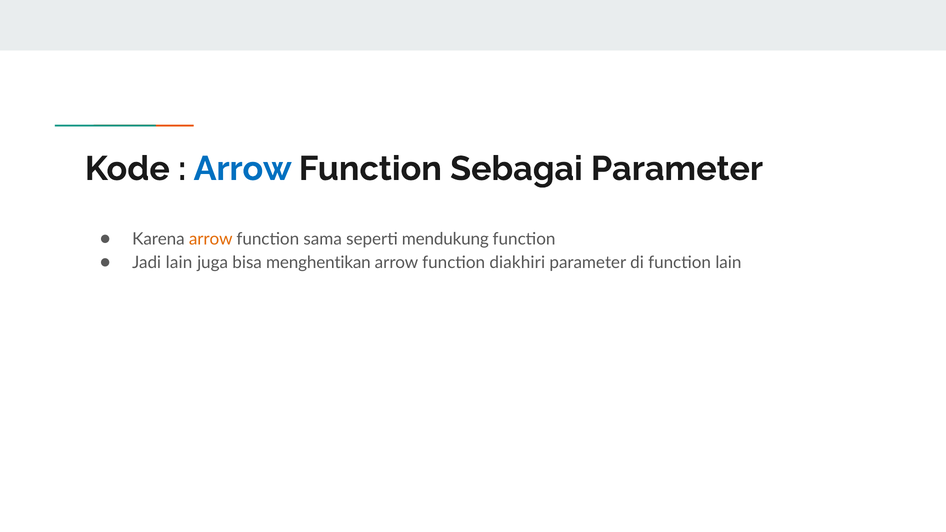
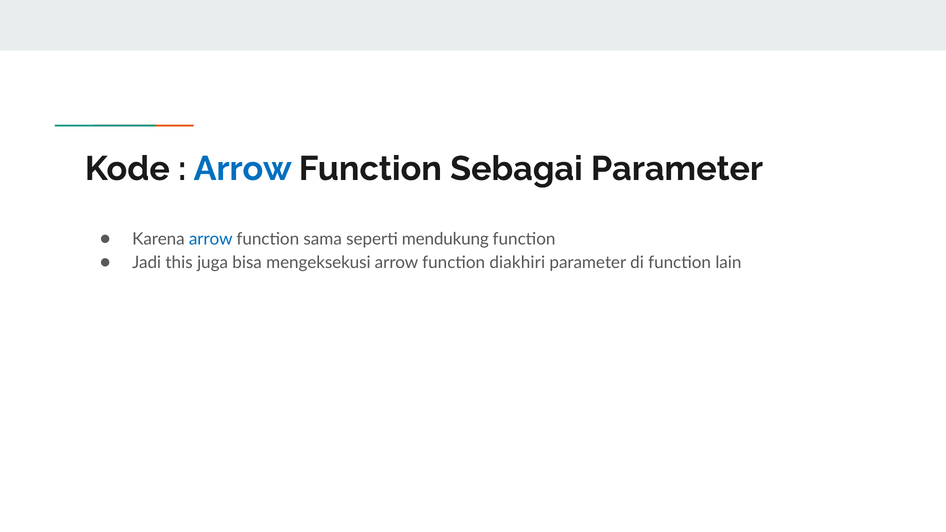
arrow at (211, 239) colour: orange -> blue
Jadi lain: lain -> this
menghentikan: menghentikan -> mengeksekusi
